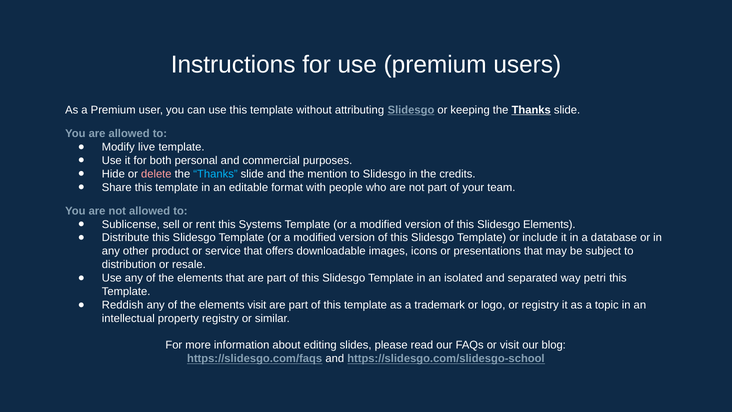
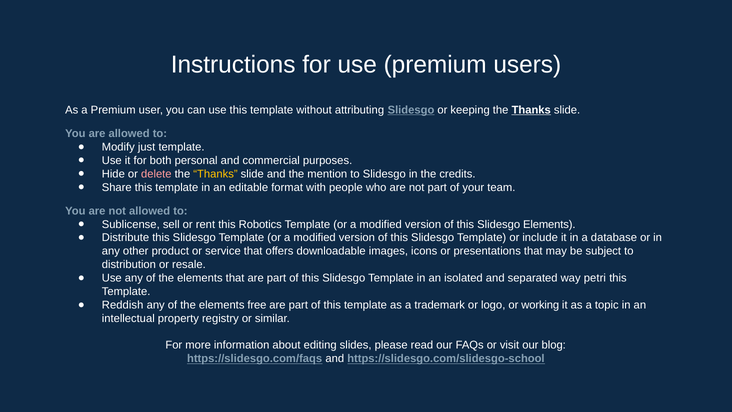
live: live -> just
Thanks at (215, 174) colour: light blue -> yellow
Systems: Systems -> Robotics
elements visit: visit -> free
or registry: registry -> working
